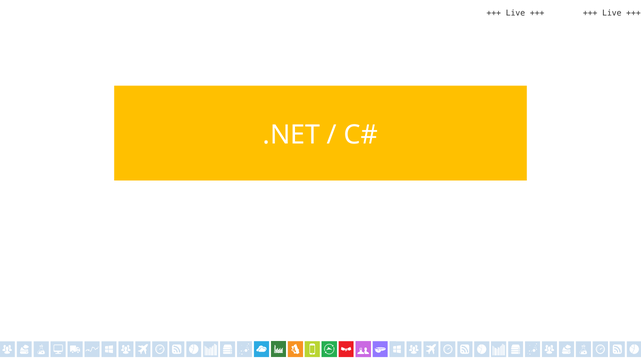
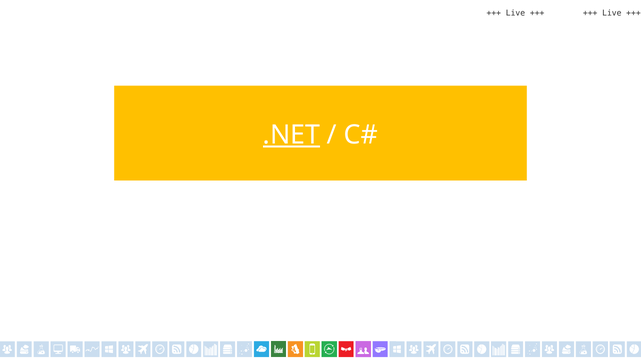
.NET underline: none -> present
